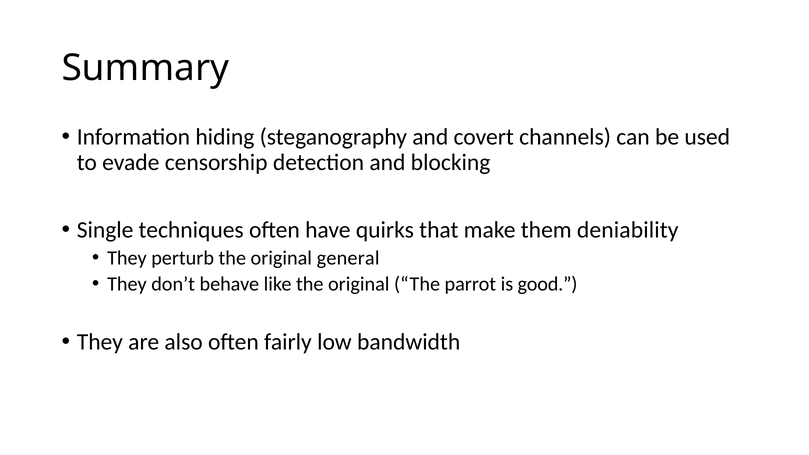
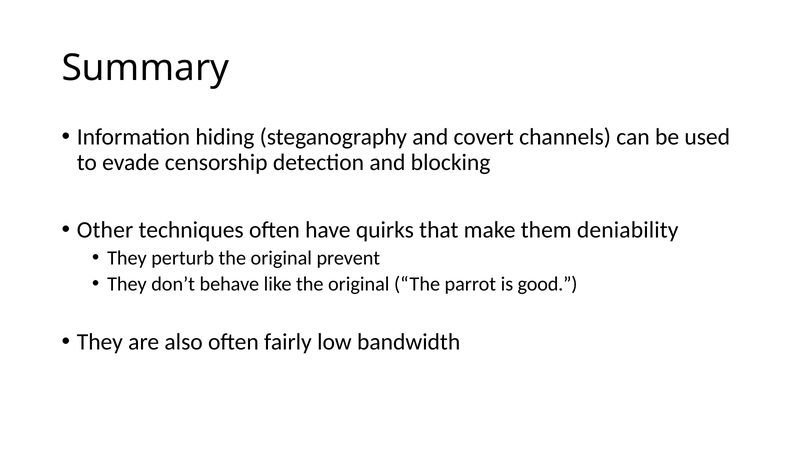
Single: Single -> Other
general: general -> prevent
